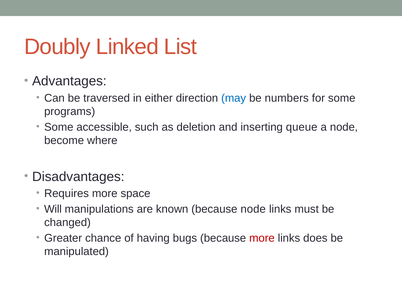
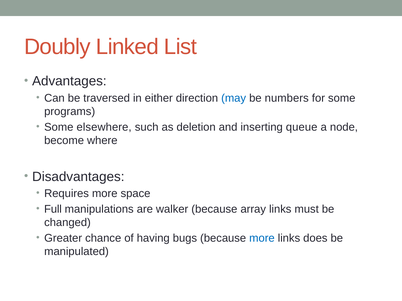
accessible: accessible -> elsewhere
Will: Will -> Full
known: known -> walker
because node: node -> array
more at (262, 238) colour: red -> blue
